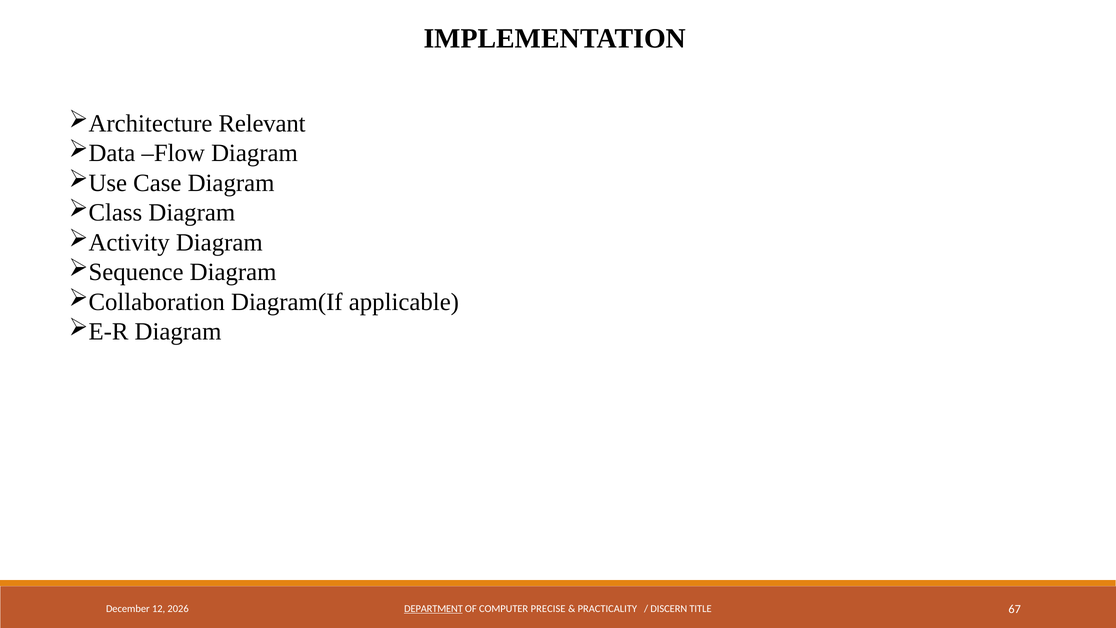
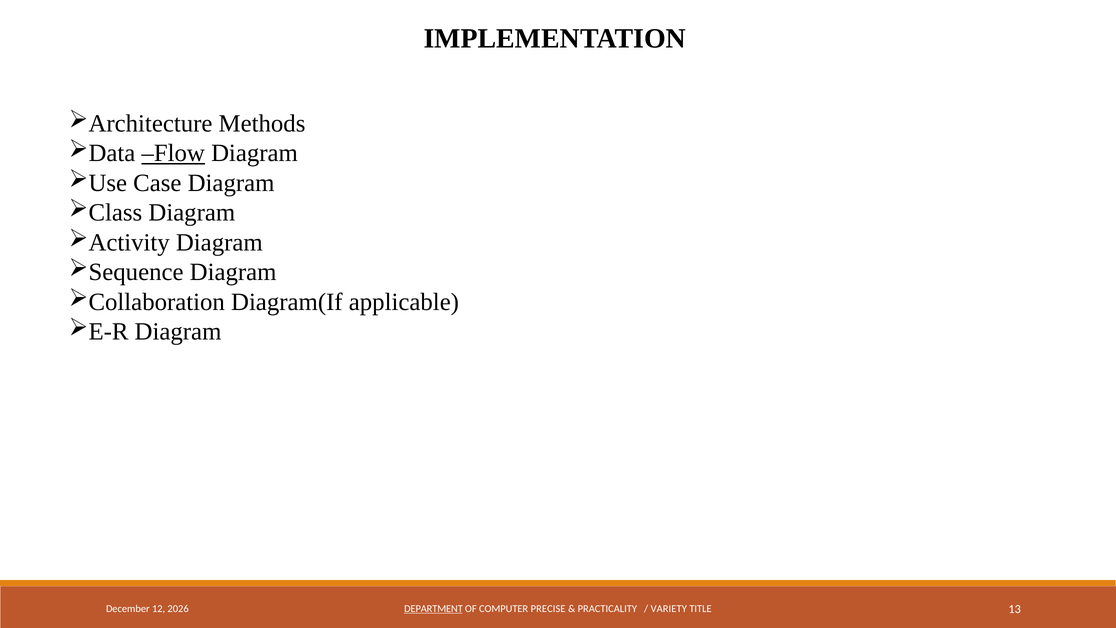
Relevant: Relevant -> Methods
Flow underline: none -> present
DISCERN: DISCERN -> VARIETY
67: 67 -> 13
